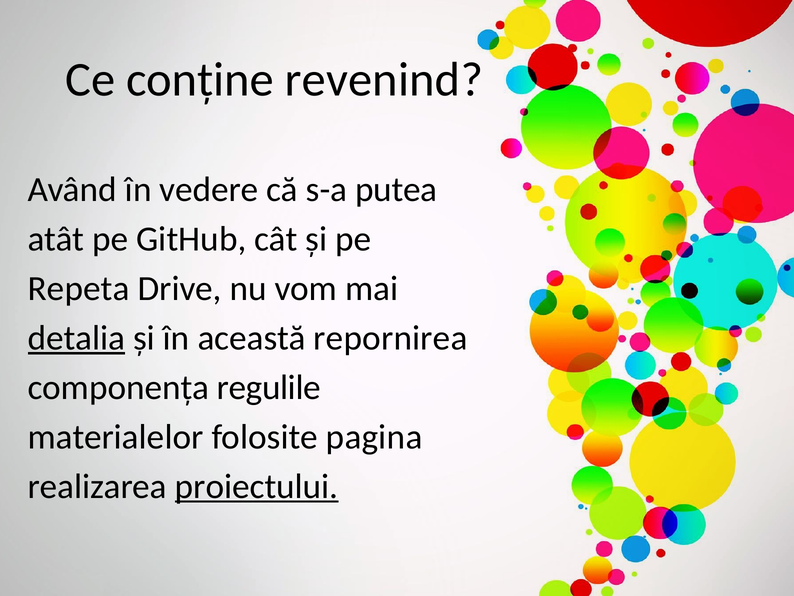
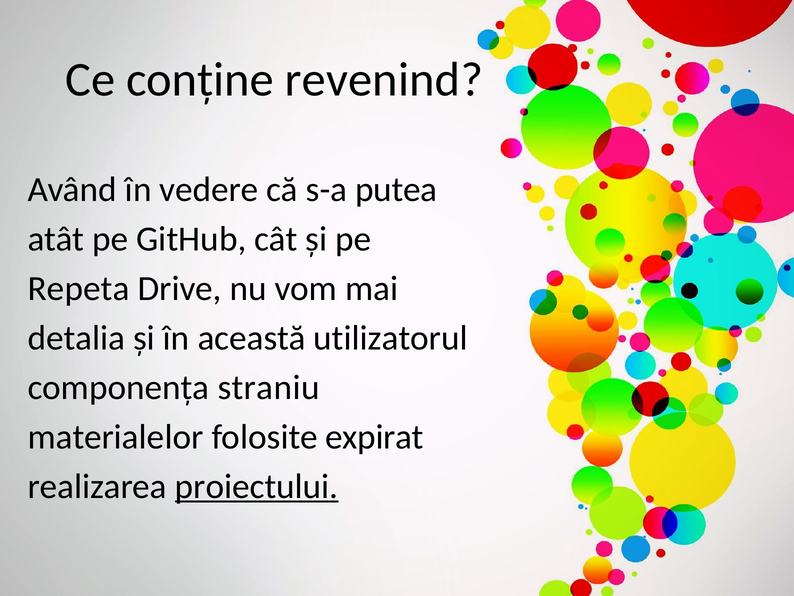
detalia underline: present -> none
repornirea: repornirea -> utilizatorul
regulile: regulile -> straniu
pagina: pagina -> expirat
